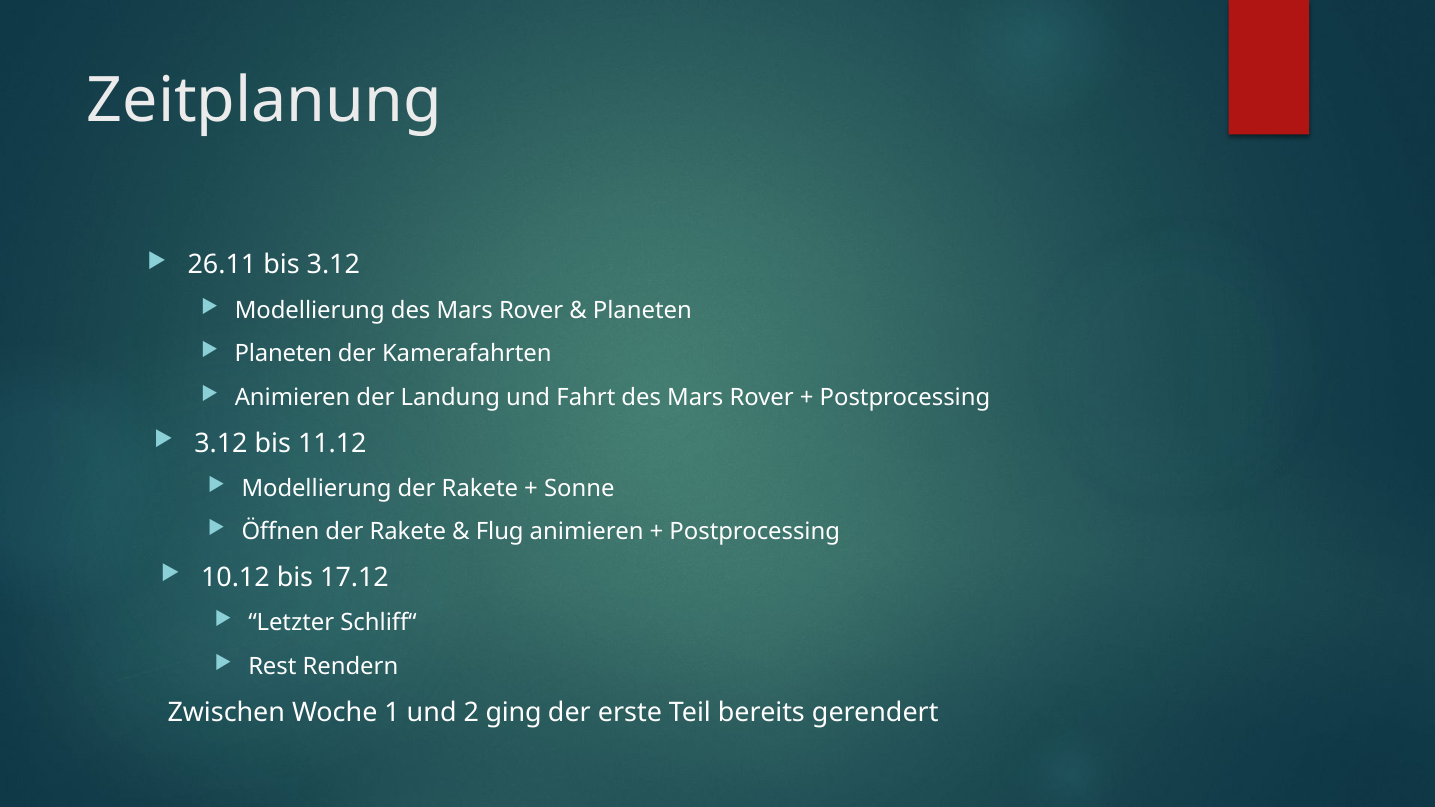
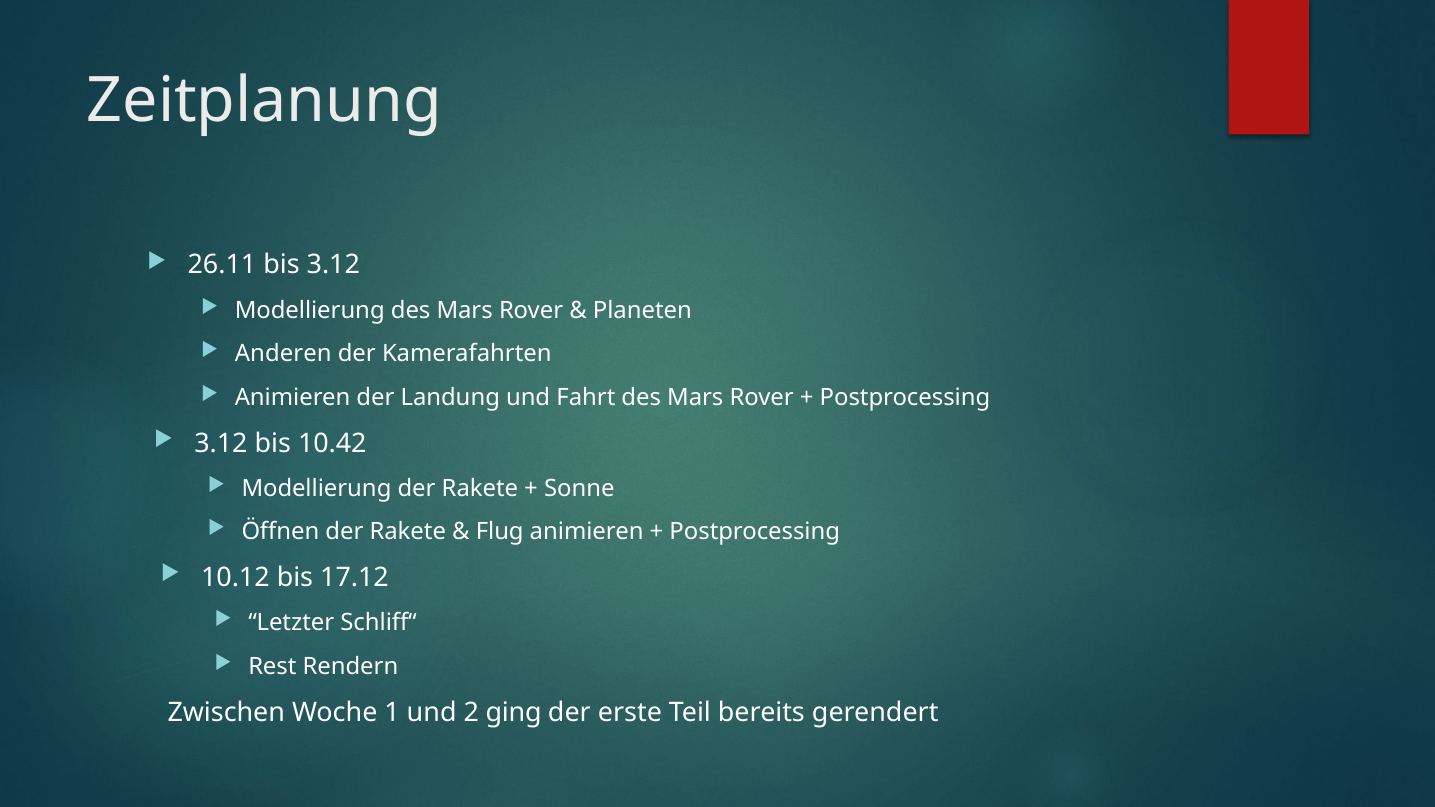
Planeten at (283, 354): Planeten -> Anderen
11.12: 11.12 -> 10.42
